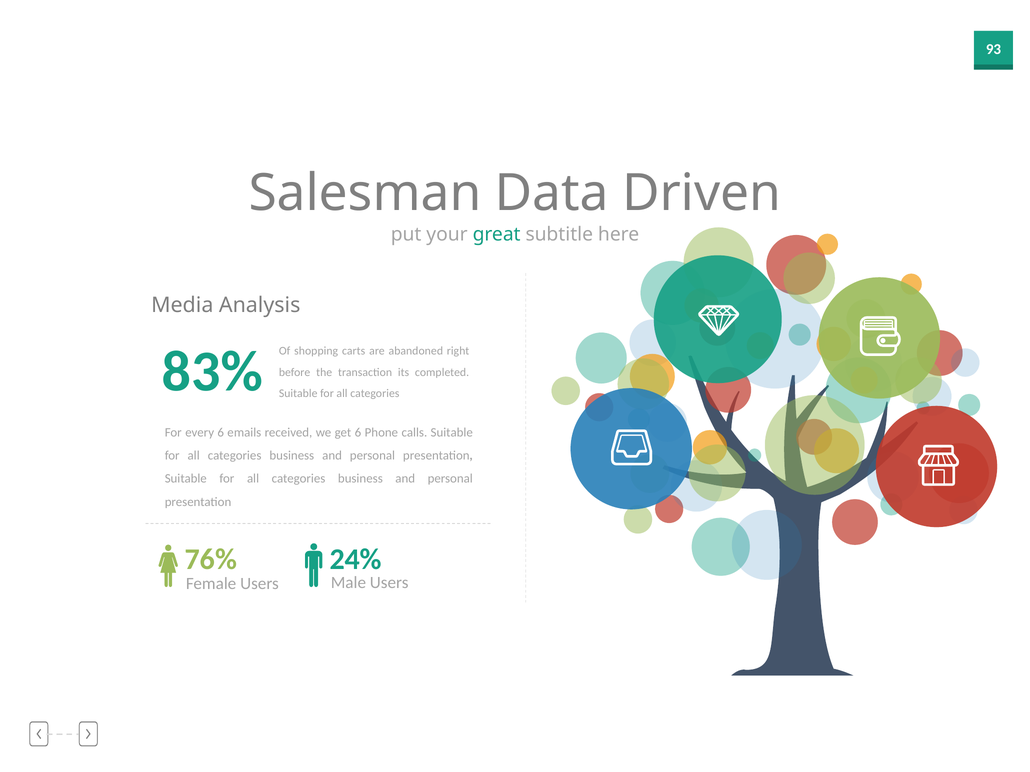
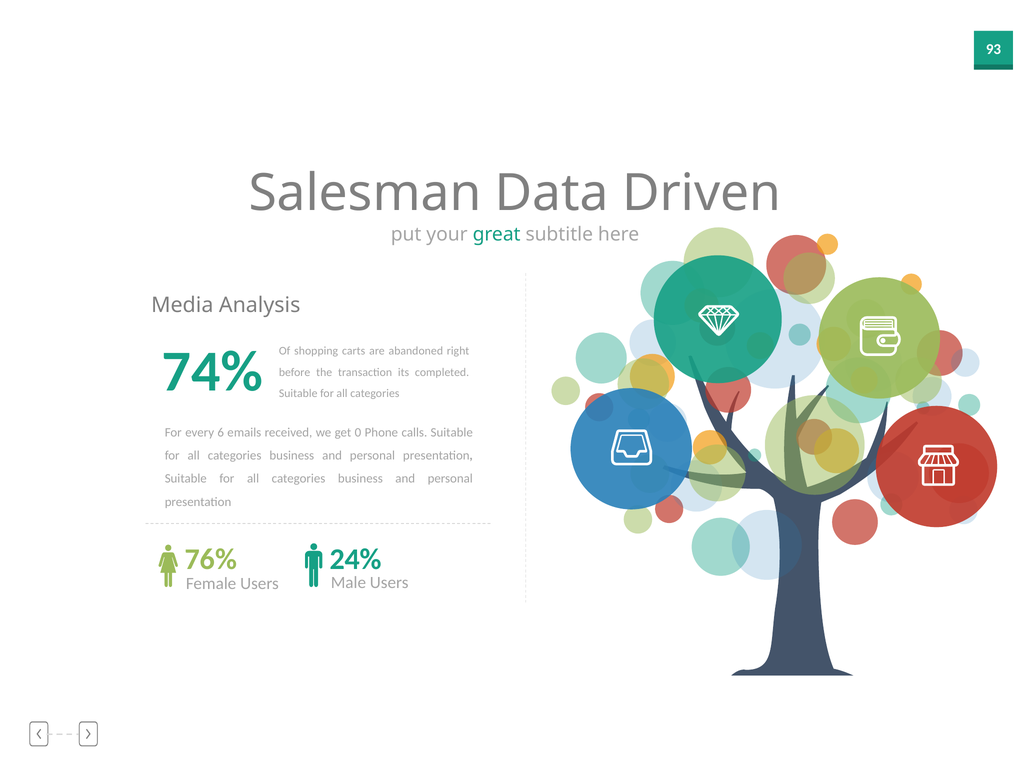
83%: 83% -> 74%
get 6: 6 -> 0
